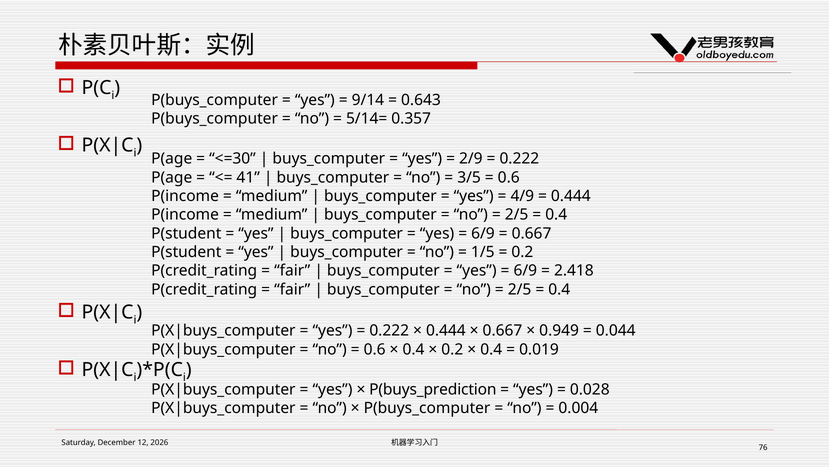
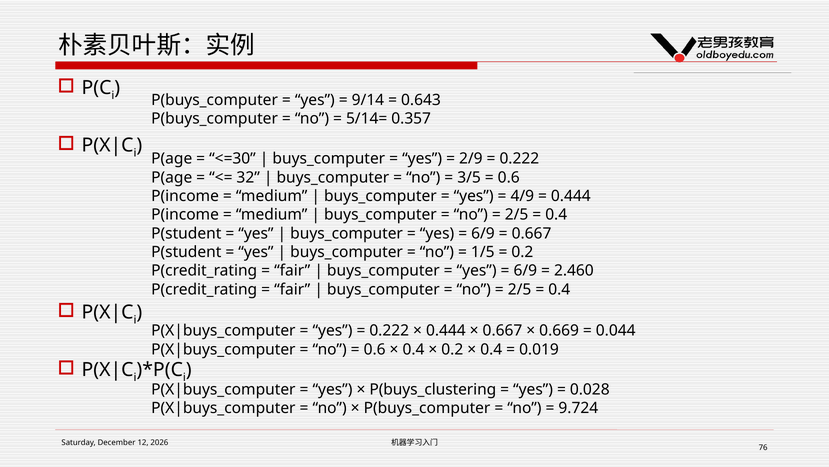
41: 41 -> 32
2.418: 2.418 -> 2.460
0.949: 0.949 -> 0.669
P(buys_prediction: P(buys_prediction -> P(buys_clustering
0.004: 0.004 -> 9.724
